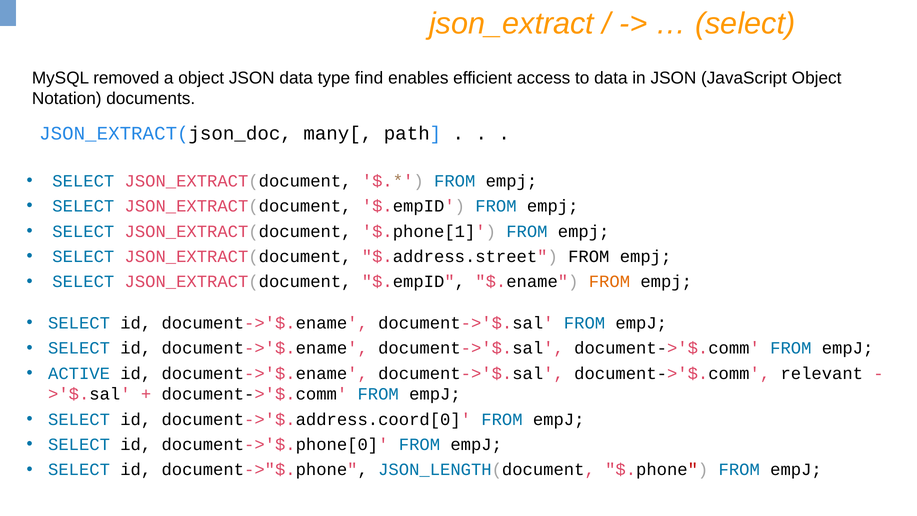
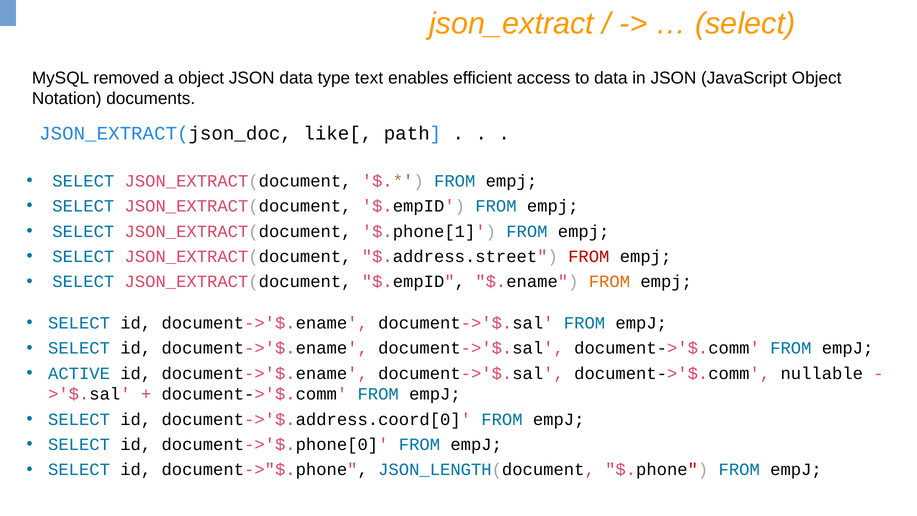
find: find -> text
many[: many[ -> like[
FROM at (589, 256) colour: black -> red
relevant: relevant -> nullable
